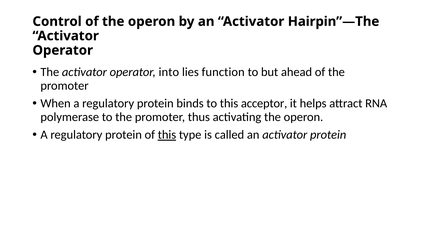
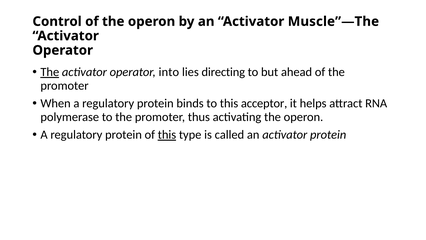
Hairpin”—The: Hairpin”—The -> Muscle”—The
The at (50, 72) underline: none -> present
function: function -> directing
